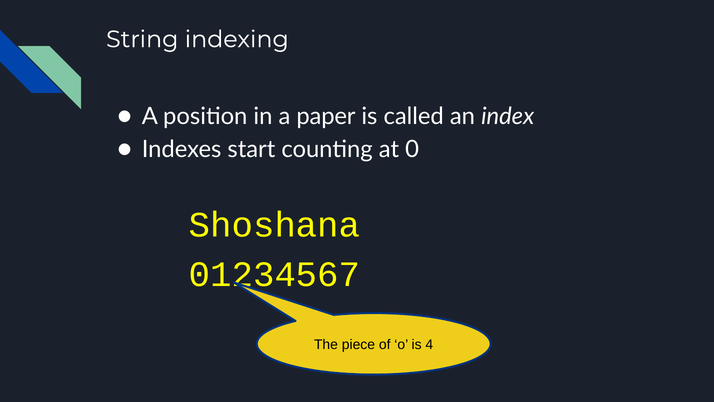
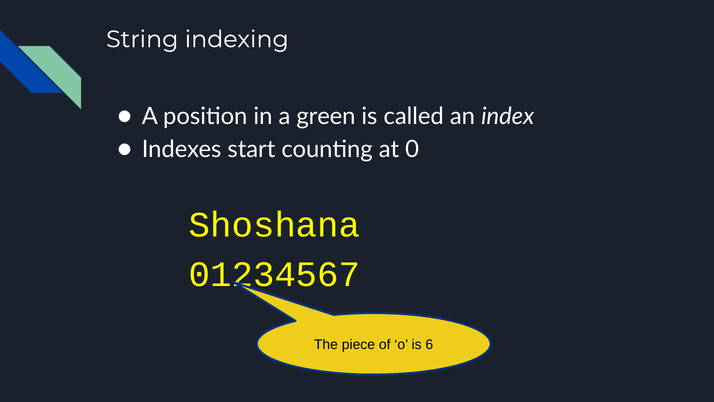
paper: paper -> green
4: 4 -> 6
